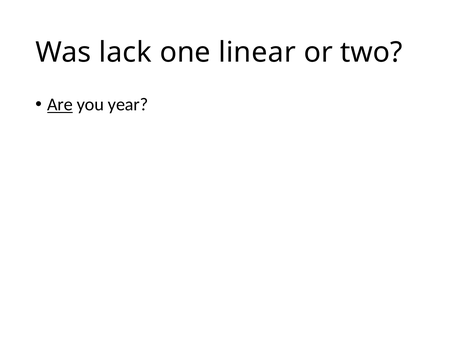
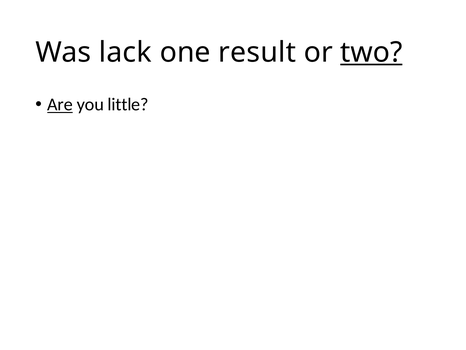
linear: linear -> result
two underline: none -> present
year: year -> little
